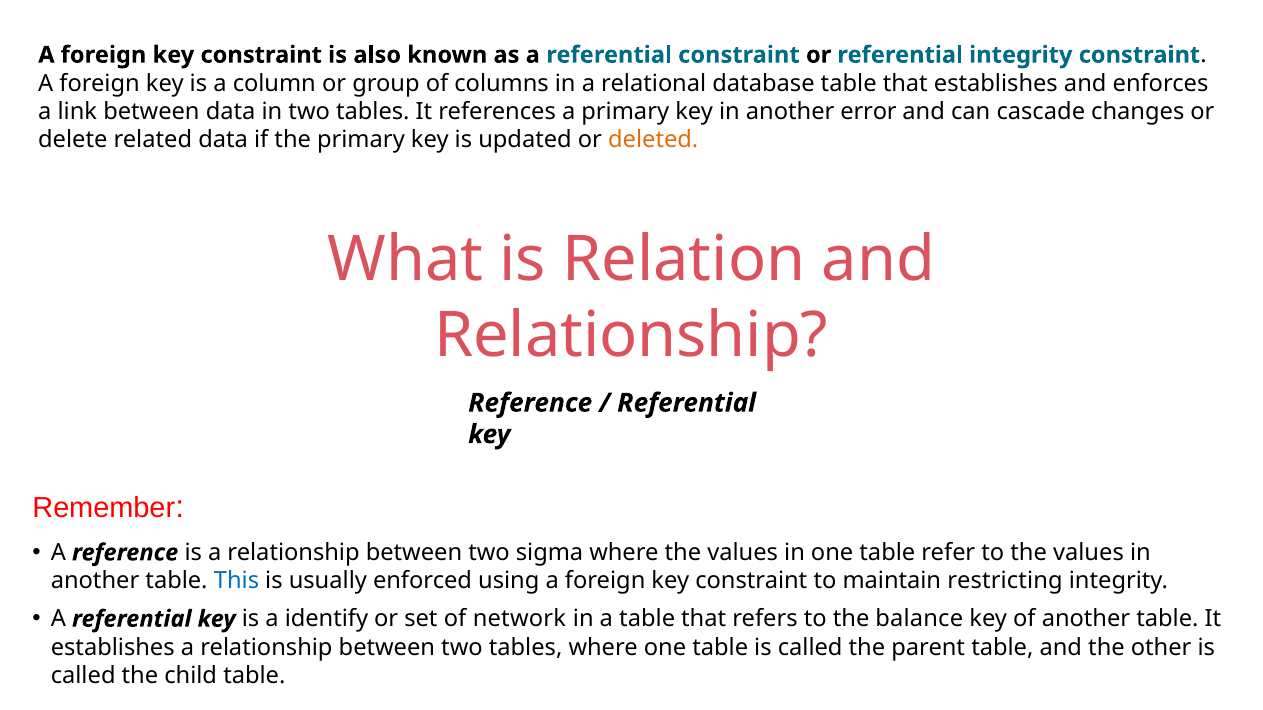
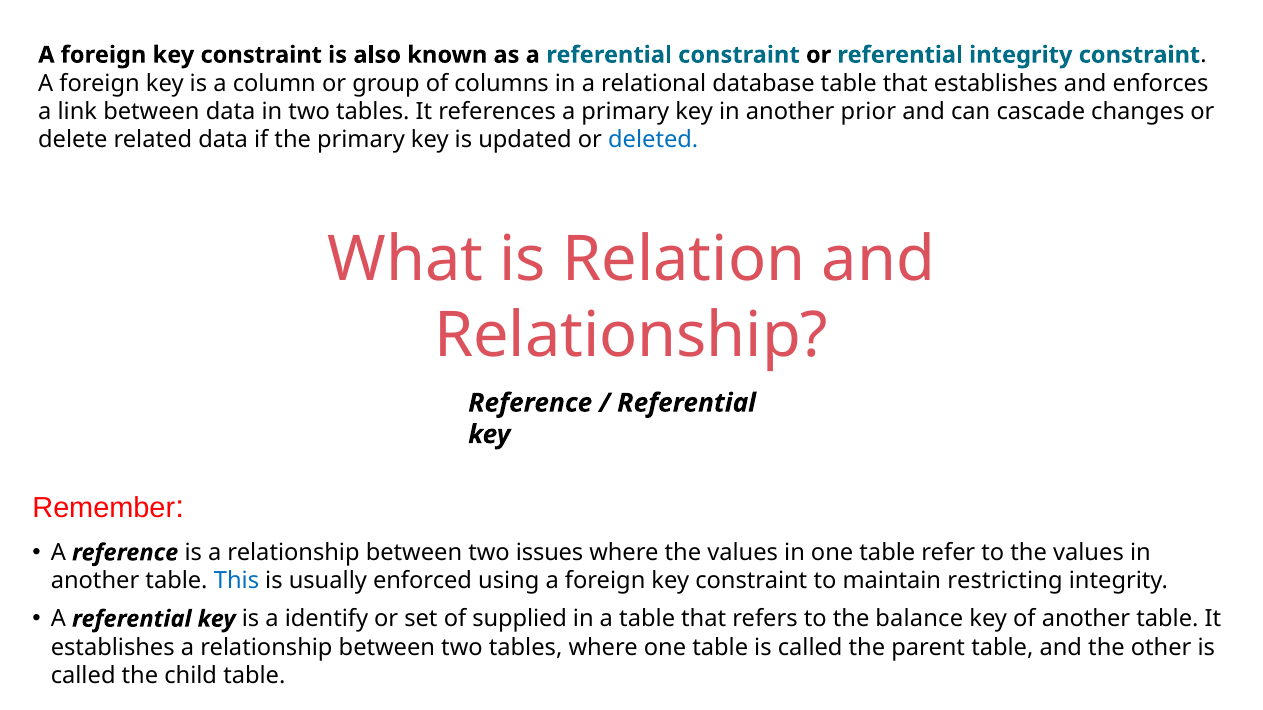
error: error -> prior
deleted colour: orange -> blue
sigma: sigma -> issues
network: network -> supplied
